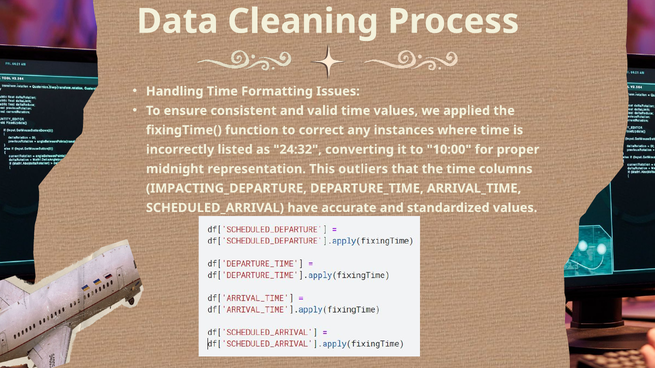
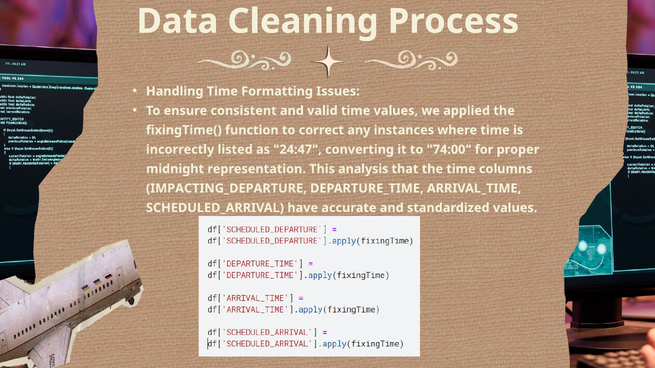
24:32: 24:32 -> 24:47
10:00: 10:00 -> 74:00
outliers: outliers -> analysis
